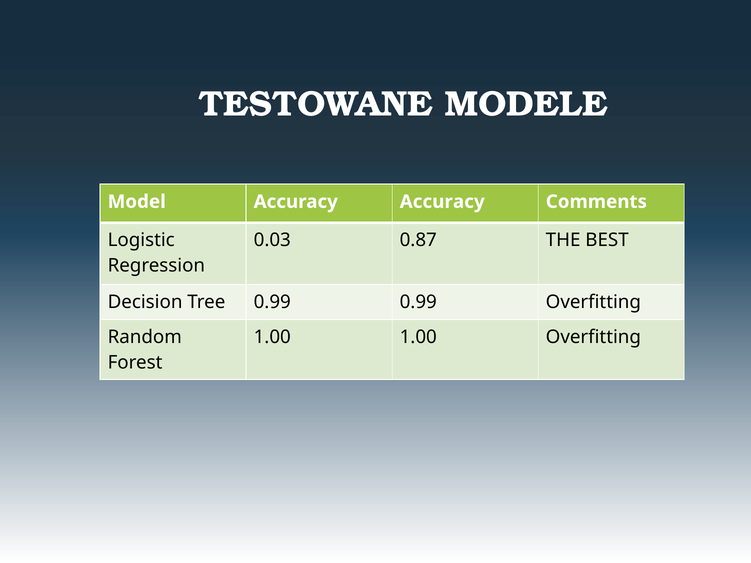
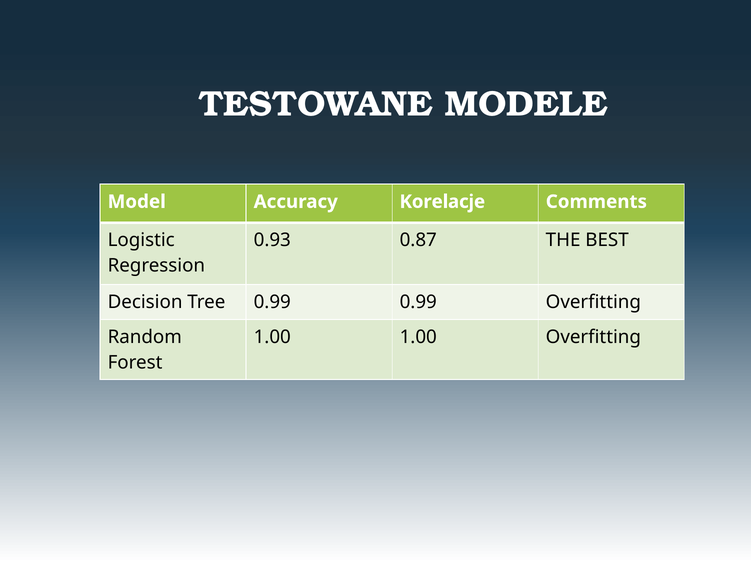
Accuracy Accuracy: Accuracy -> Korelacje
0.03: 0.03 -> 0.93
